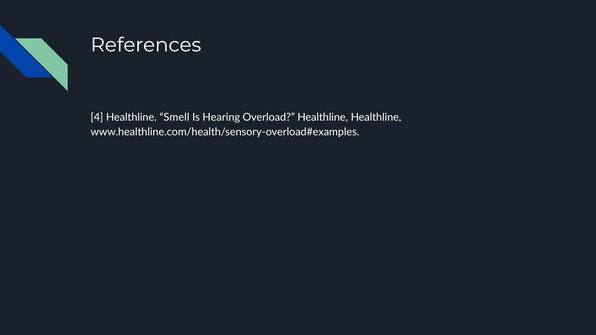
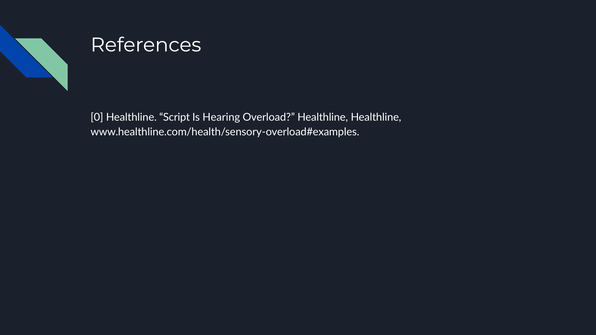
4: 4 -> 0
Smell: Smell -> Script
